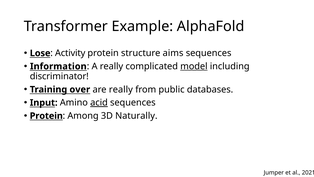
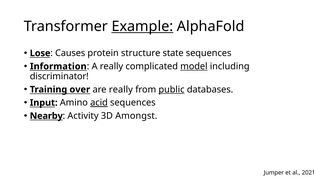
Example underline: none -> present
Activity: Activity -> Causes
aims: aims -> state
public underline: none -> present
Protein at (46, 116): Protein -> Nearby
Among: Among -> Activity
Naturally: Naturally -> Amongst
